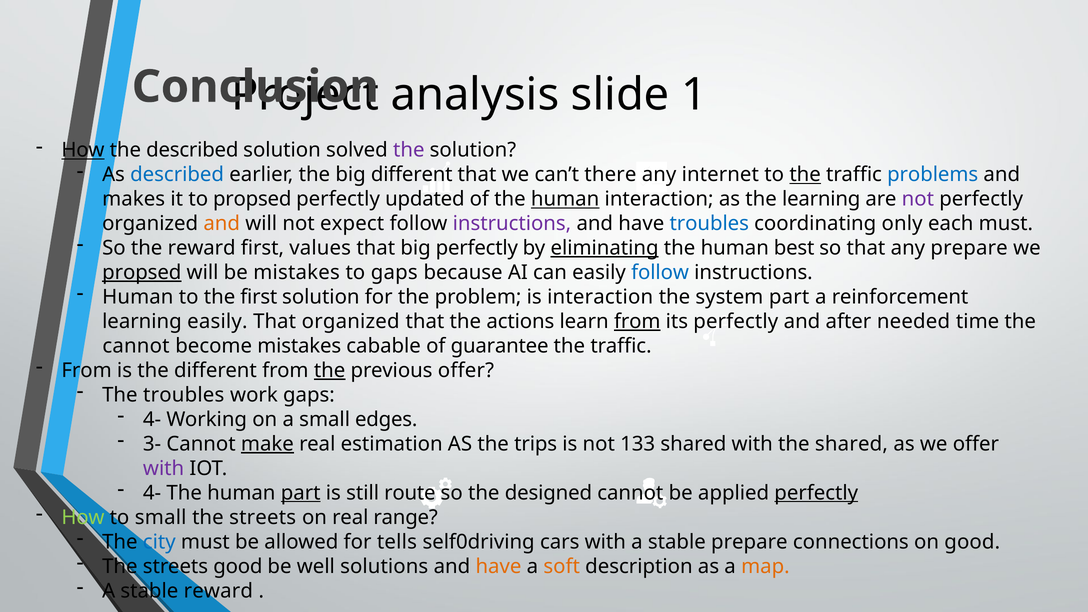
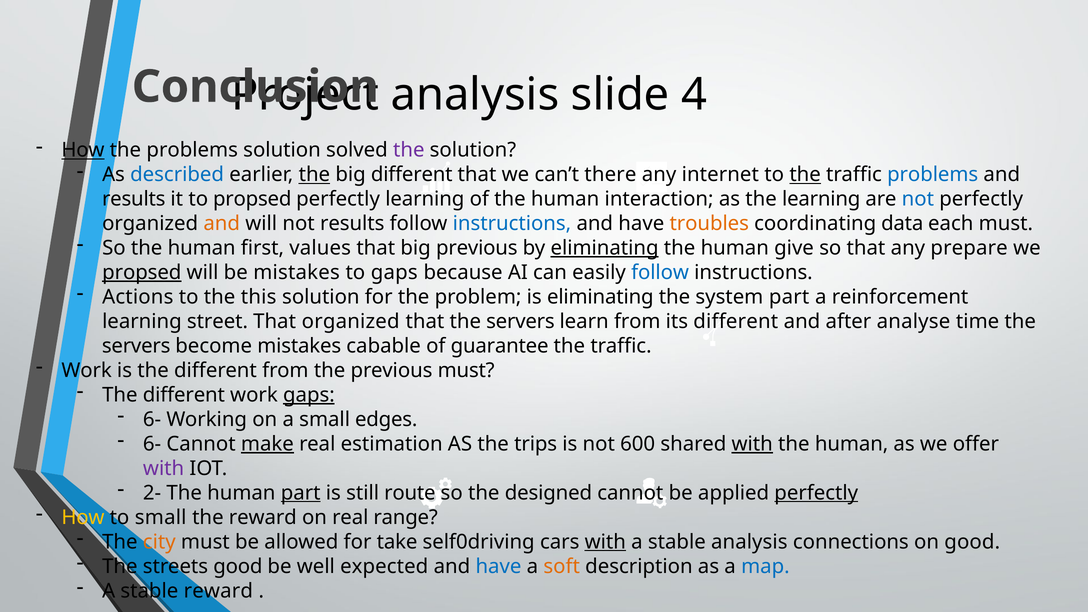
1: 1 -> 4
the described: described -> problems
the at (314, 175) underline: none -> present
makes at (134, 199): makes -> results
perfectly updated: updated -> learning
human at (565, 199) underline: present -> none
not at (918, 199) colour: purple -> blue
not expect: expect -> results
instructions at (512, 224) colour: purple -> blue
troubles at (709, 224) colour: blue -> orange
only: only -> data
So the reward: reward -> human
big perfectly: perfectly -> previous
best: best -> give
Human at (138, 297): Human -> Actions
the first: first -> this
is interaction: interaction -> eliminating
learning easily: easily -> street
that the actions: actions -> servers
from at (637, 321) underline: present -> none
its perfectly: perfectly -> different
needed: needed -> analyse
cannot at (136, 346): cannot -> servers
From at (87, 370): From -> Work
the at (330, 370) underline: present -> none
previous offer: offer -> must
troubles at (184, 395): troubles -> different
gaps at (309, 395) underline: none -> present
4- at (152, 419): 4- -> 6-
3- at (152, 444): 3- -> 6-
133: 133 -> 600
with at (752, 444) underline: none -> present
shared at (851, 444): shared -> human
4- at (152, 493): 4- -> 2-
How at (83, 517) colour: light green -> yellow
streets at (263, 517): streets -> reward
city colour: blue -> orange
tells: tells -> take
with at (605, 542) underline: none -> present
stable prepare: prepare -> analysis
solutions: solutions -> expected
have at (498, 566) colour: orange -> blue
map colour: orange -> blue
